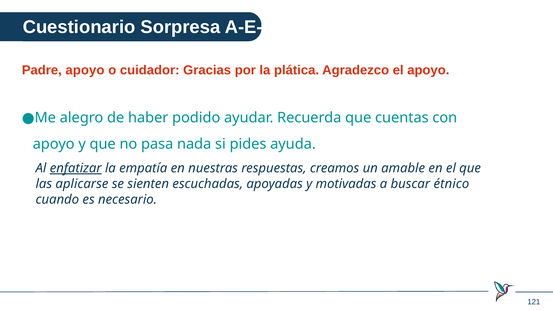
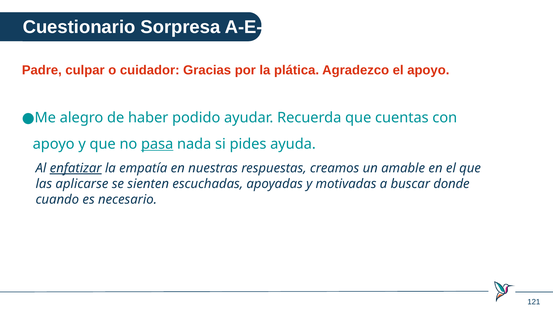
Padre apoyo: apoyo -> culpar
pasa underline: none -> present
étnico: étnico -> donde
